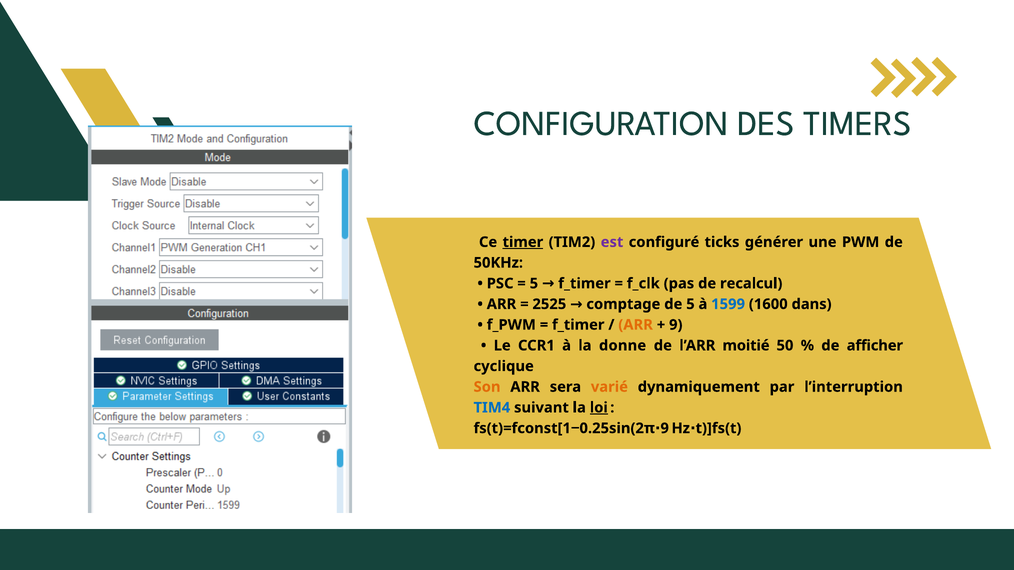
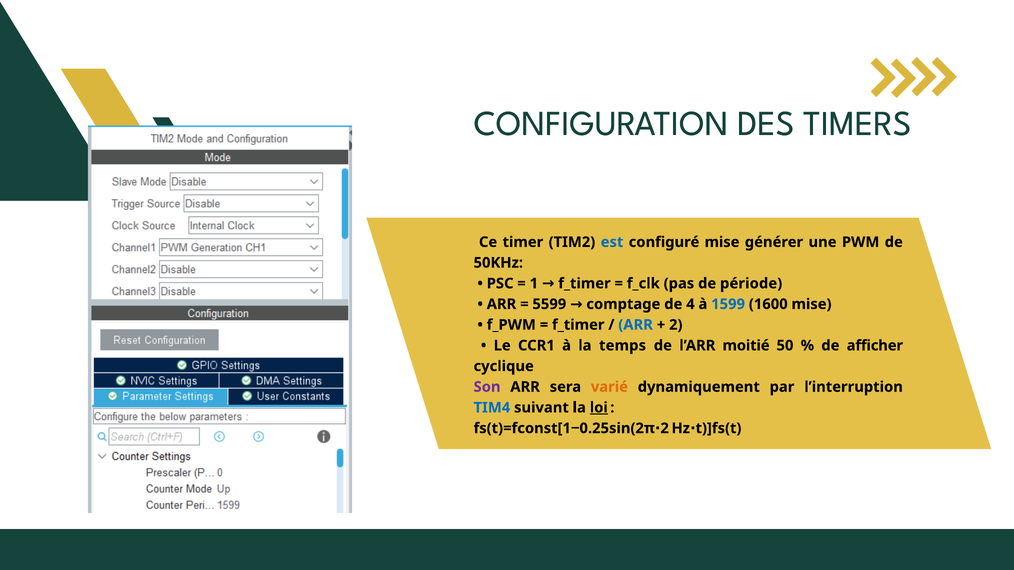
timer underline: present -> none
est colour: purple -> blue
configuré ticks: ticks -> mise
5 at (534, 284): 5 -> 1
recalcul: recalcul -> période
2525: 2525 -> 5599
de 5: 5 -> 4
1600 dans: dans -> mise
ARR at (636, 325) colour: orange -> blue
9 at (676, 325): 9 -> 2
donne: donne -> temps
Son colour: orange -> purple
9 at (665, 429): 9 -> 2
